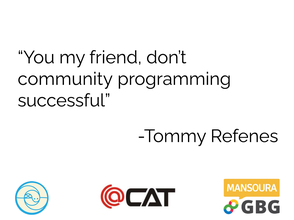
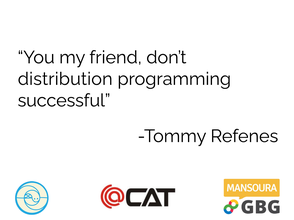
community: community -> distribution
